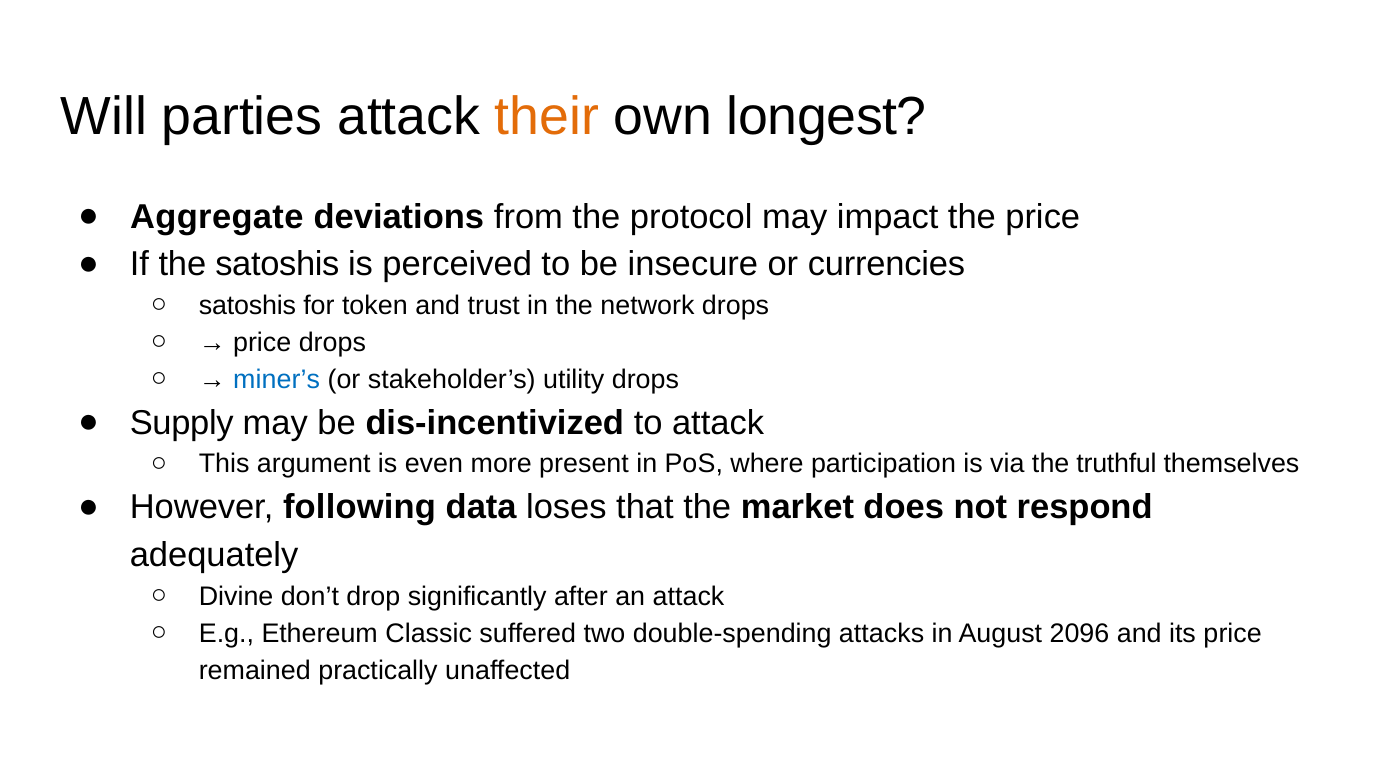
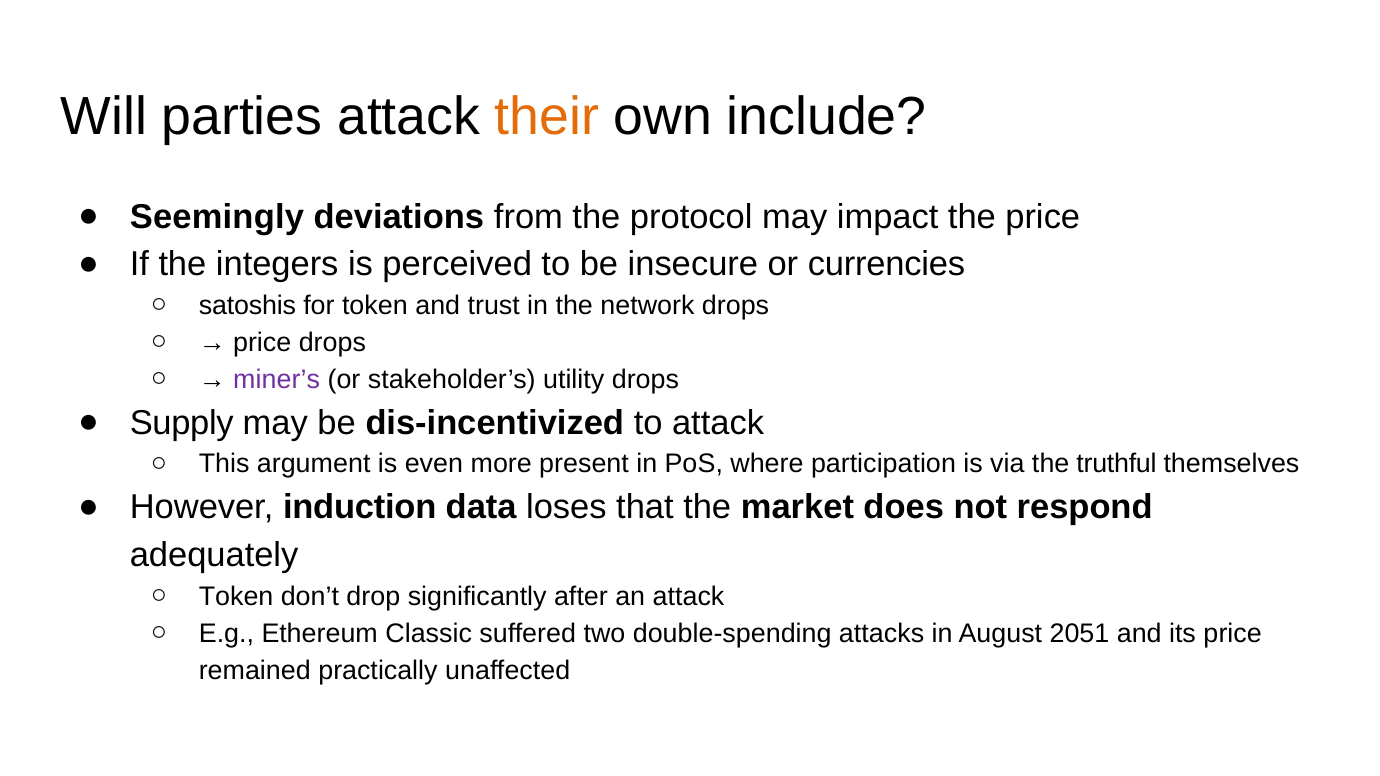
longest: longest -> include
Aggregate: Aggregate -> Seemingly
the satoshis: satoshis -> integers
miner’s colour: blue -> purple
following: following -> induction
Divine at (236, 596): Divine -> Token
2096: 2096 -> 2051
